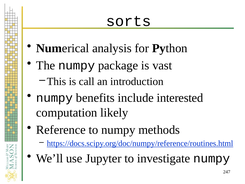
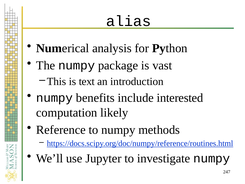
sorts: sorts -> alias
call: call -> text
